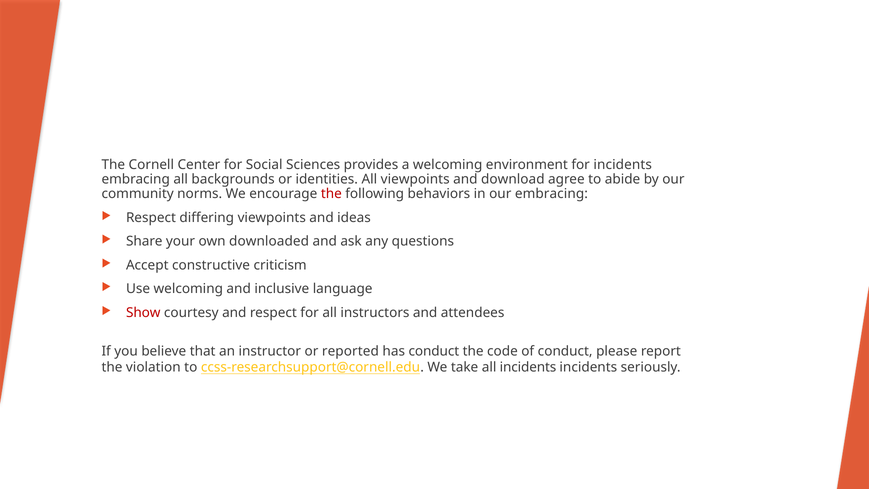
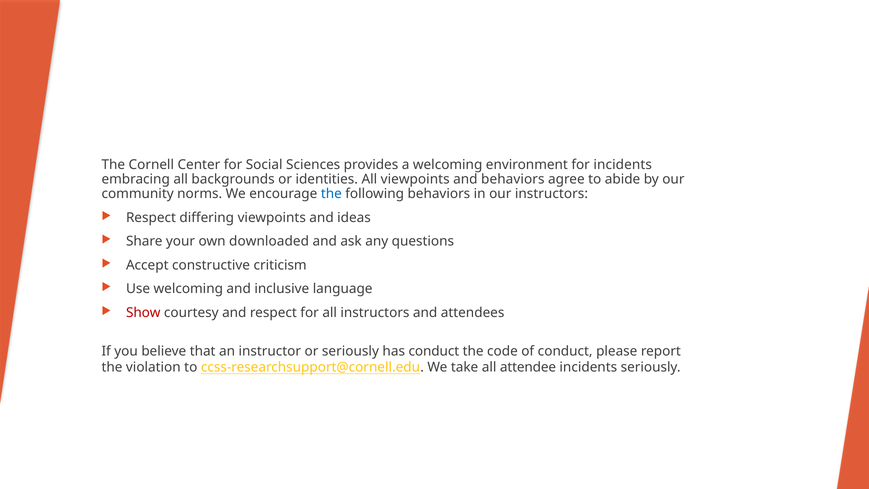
and download: download -> behaviors
the at (331, 194) colour: red -> blue
our embracing: embracing -> instructors
or reported: reported -> seriously
all incidents: incidents -> attendee
